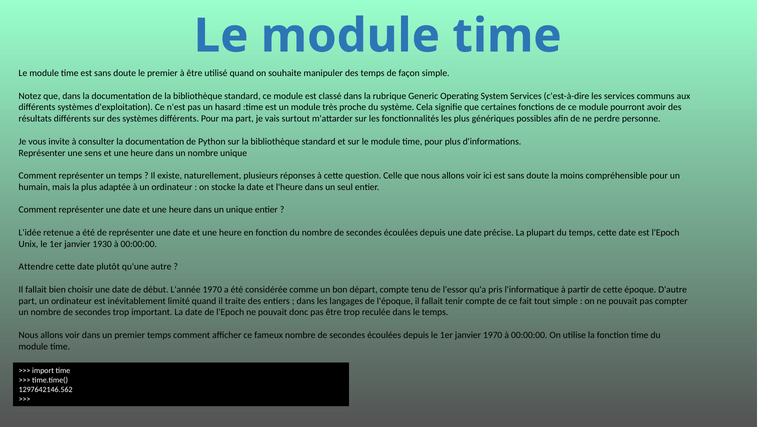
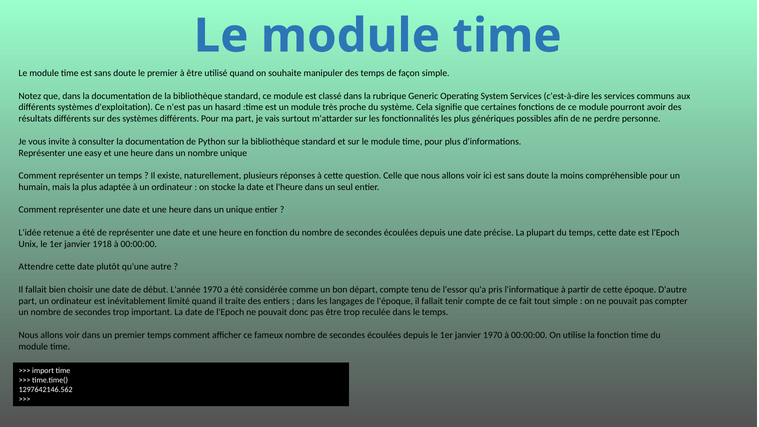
sens: sens -> easy
1930: 1930 -> 1918
